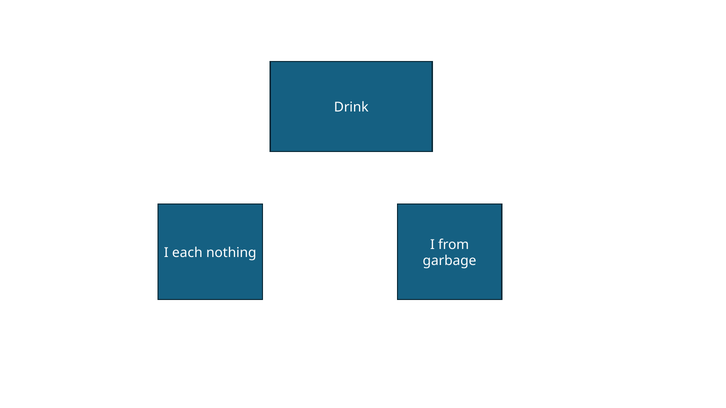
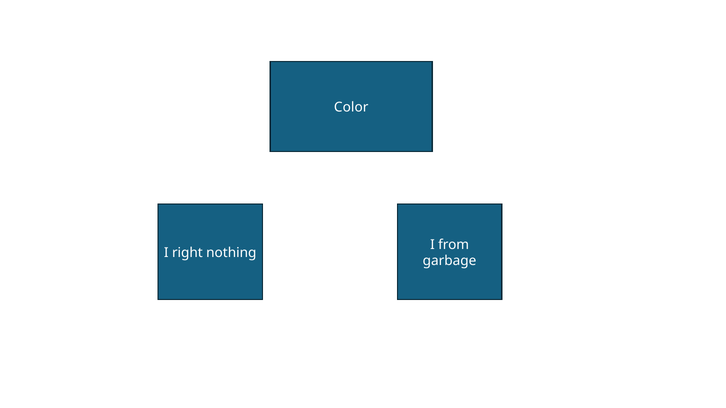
Drink: Drink -> Color
each: each -> right
